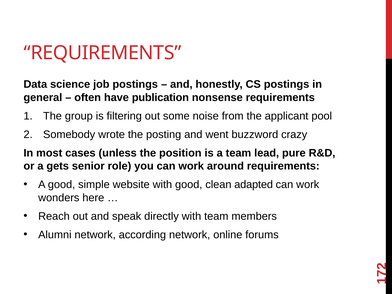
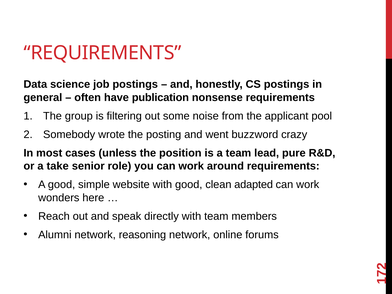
gets: gets -> take
according: according -> reasoning
